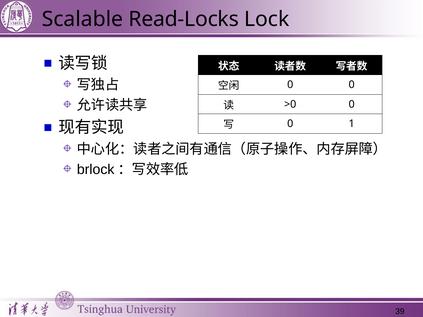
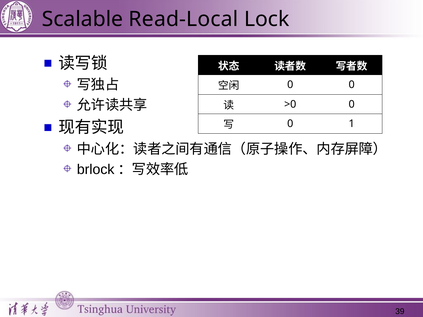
Read-Locks: Read-Locks -> Read-Local
